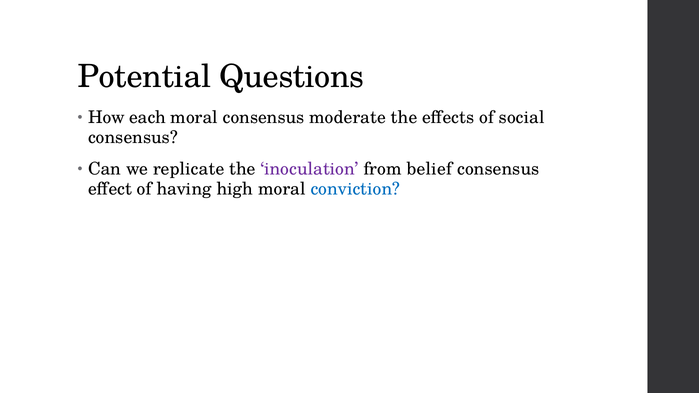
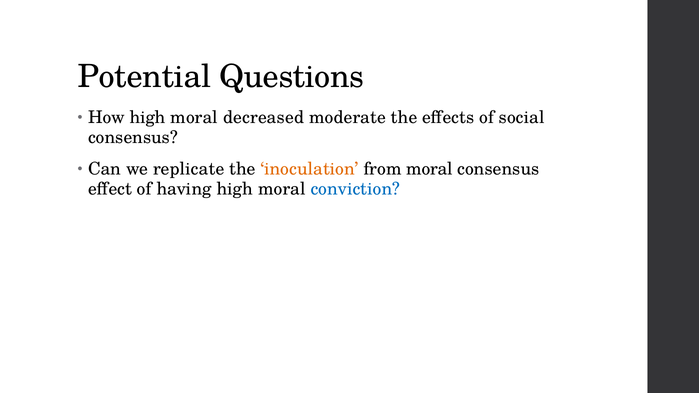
How each: each -> high
moral consensus: consensus -> decreased
inoculation colour: purple -> orange
from belief: belief -> moral
